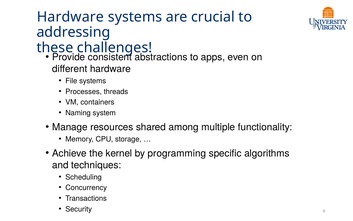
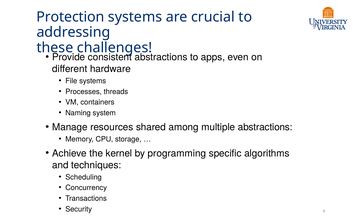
Hardware at (70, 17): Hardware -> Protection
multiple functionality: functionality -> abstractions
